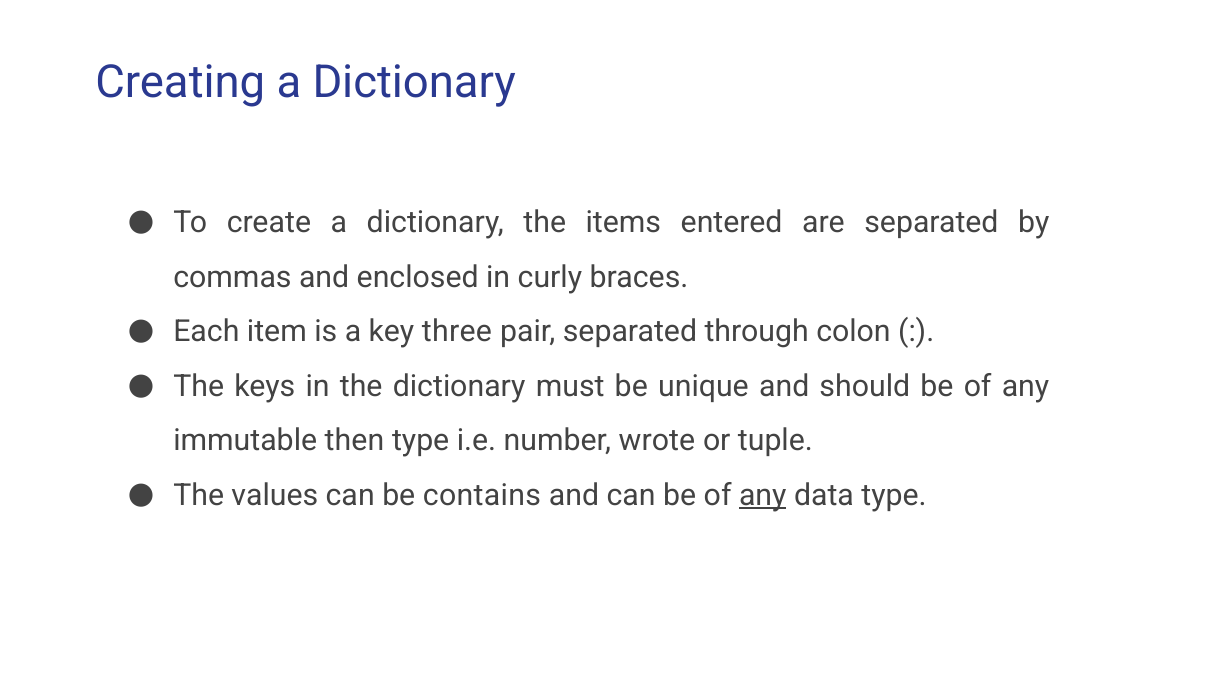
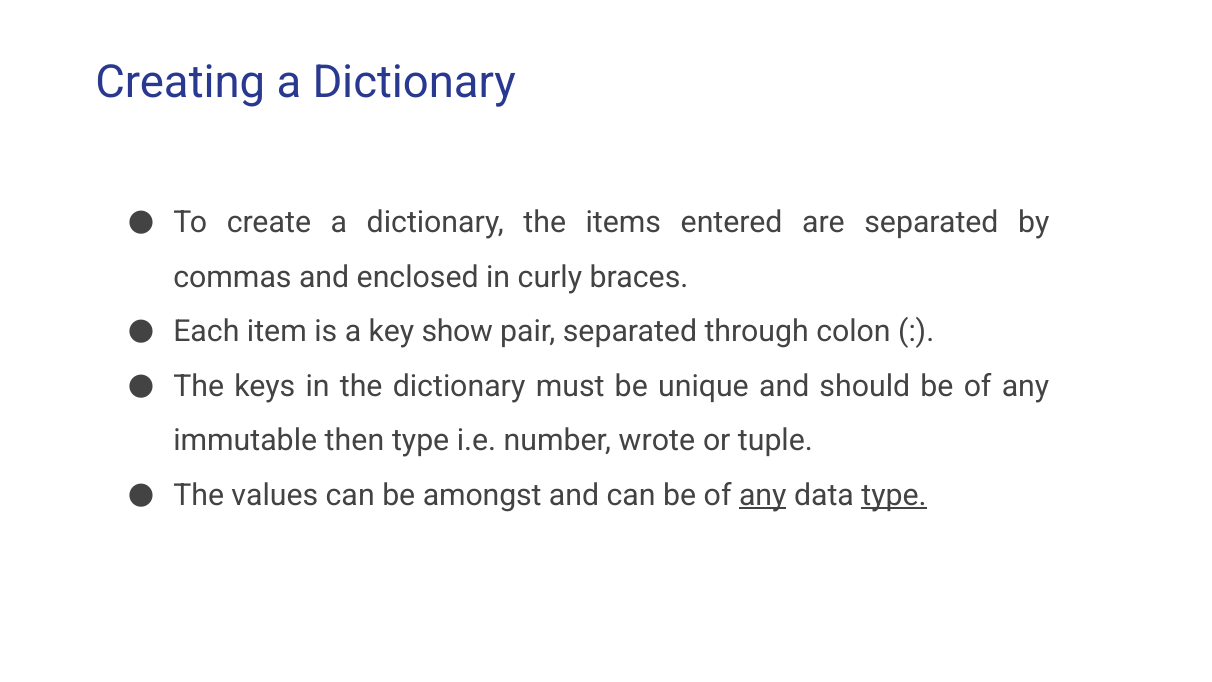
three: three -> show
contains: contains -> amongst
type at (894, 495) underline: none -> present
